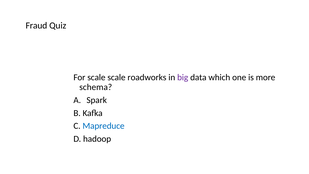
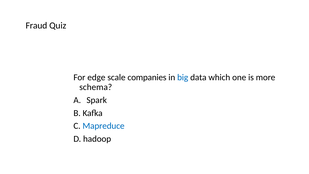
For scale: scale -> edge
roadworks: roadworks -> companies
big colour: purple -> blue
